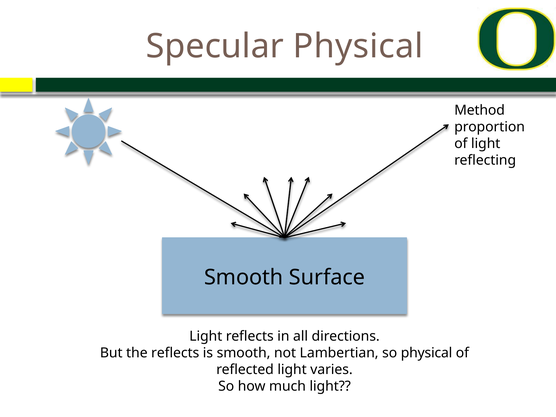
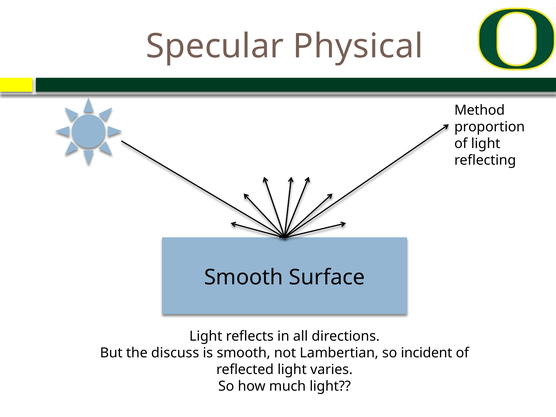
the reflects: reflects -> discuss
so physical: physical -> incident
